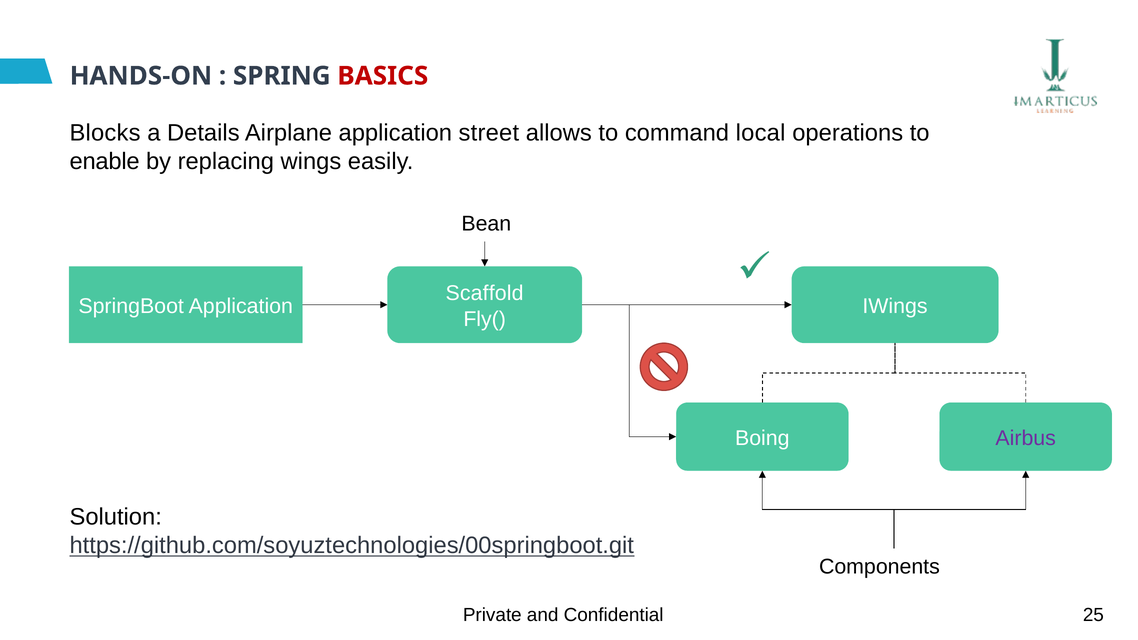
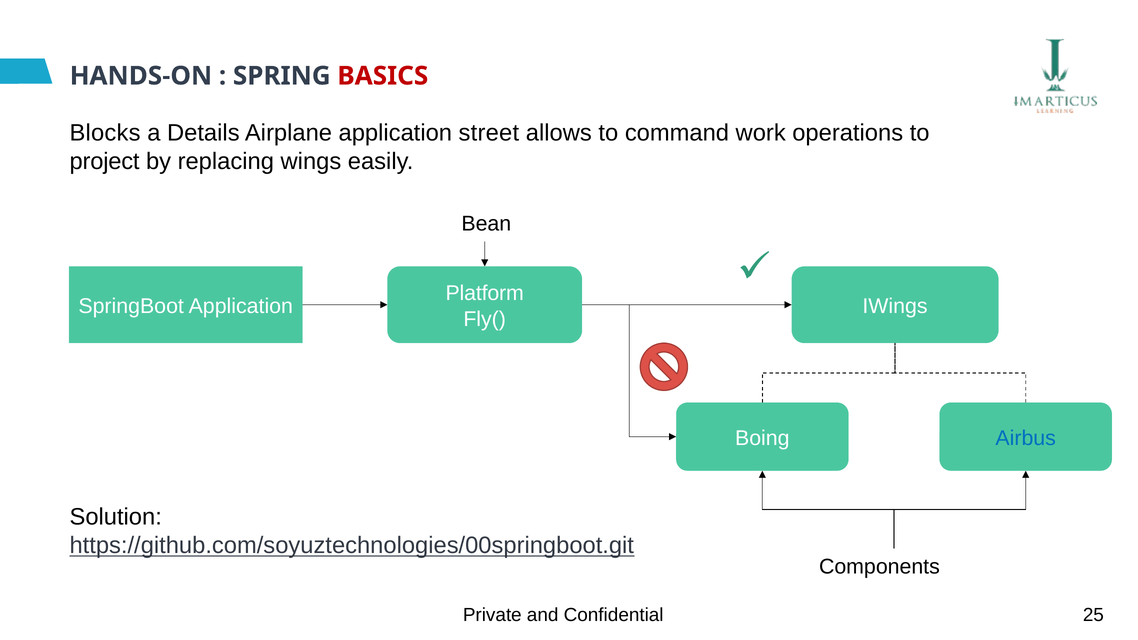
local: local -> work
enable: enable -> project
Scaffold: Scaffold -> Platform
Airbus colour: purple -> blue
